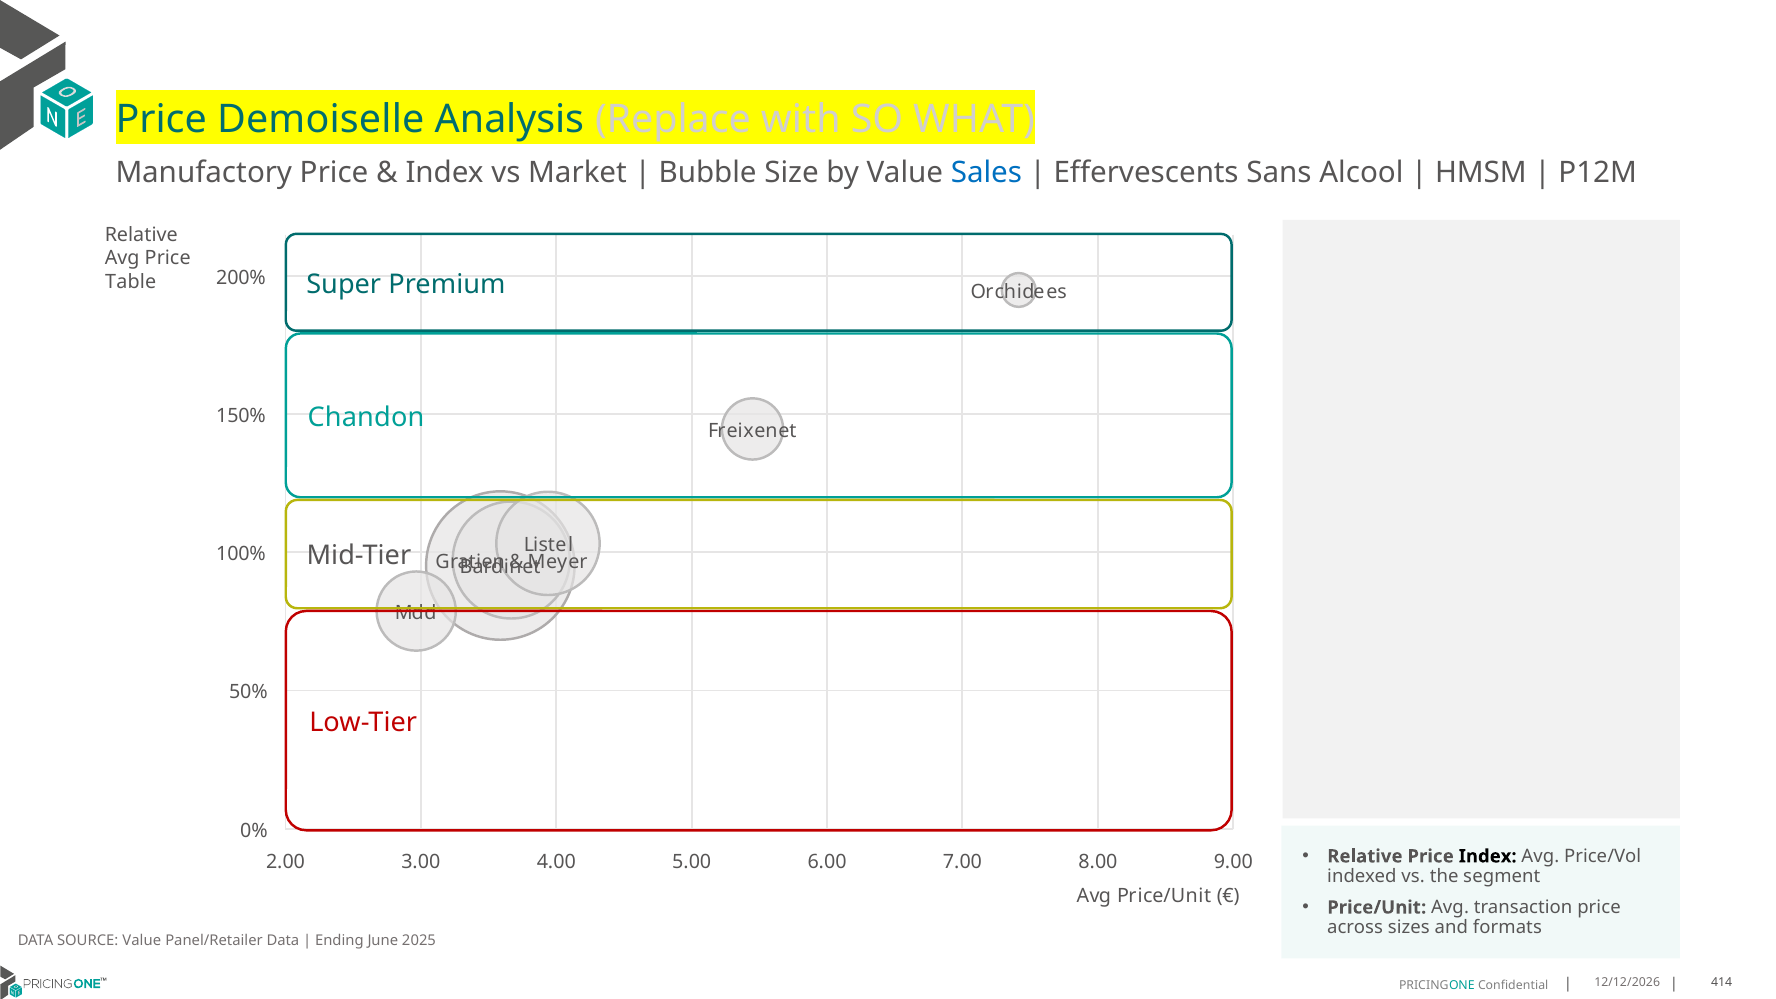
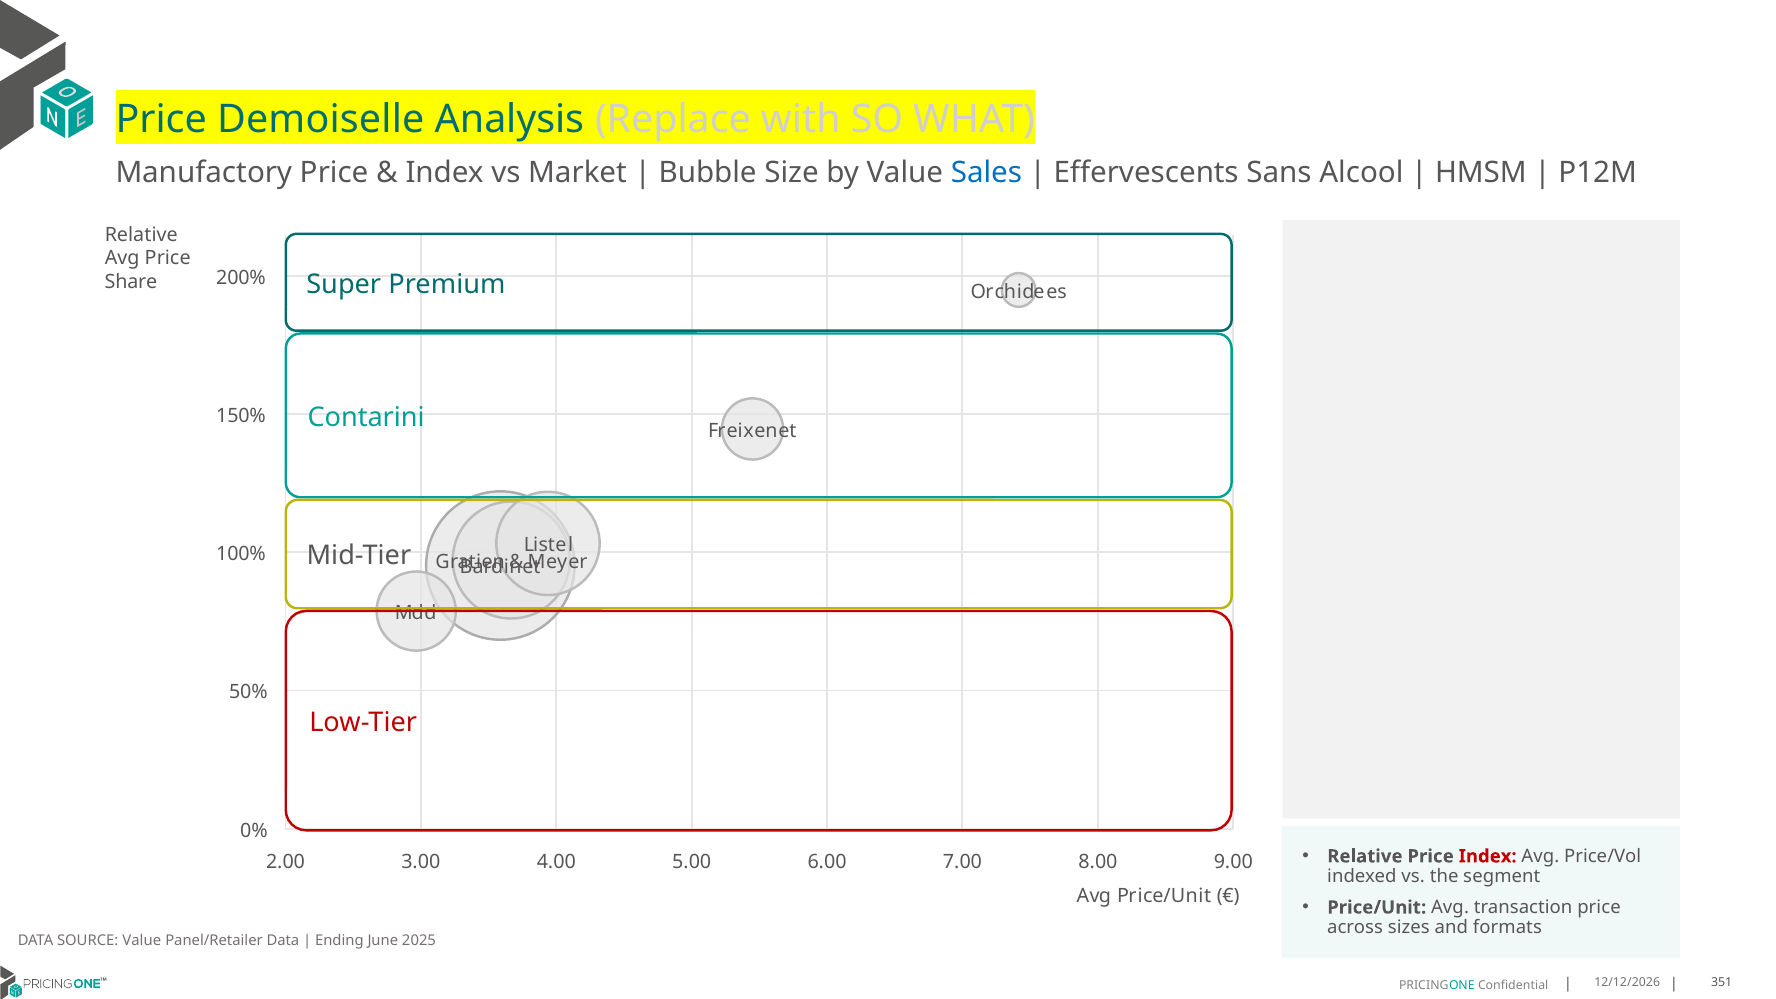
Table: Table -> Share
Chandon: Chandon -> Contarini
Index at (1488, 856) colour: black -> red
414: 414 -> 351
